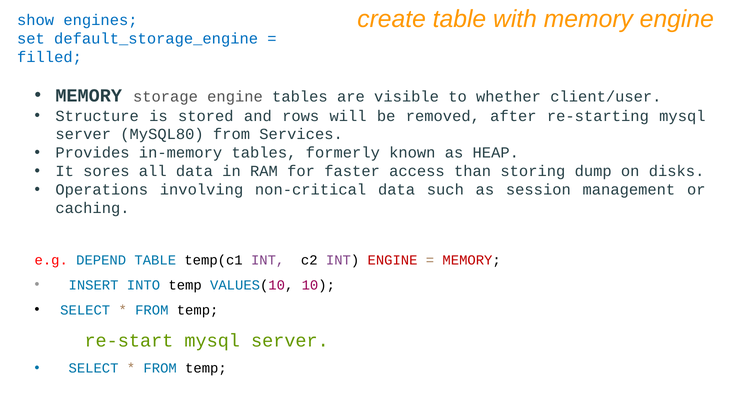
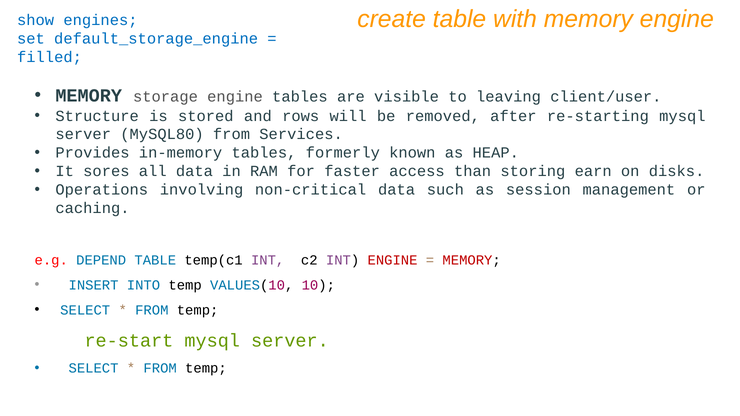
whether: whether -> leaving
dump: dump -> earn
